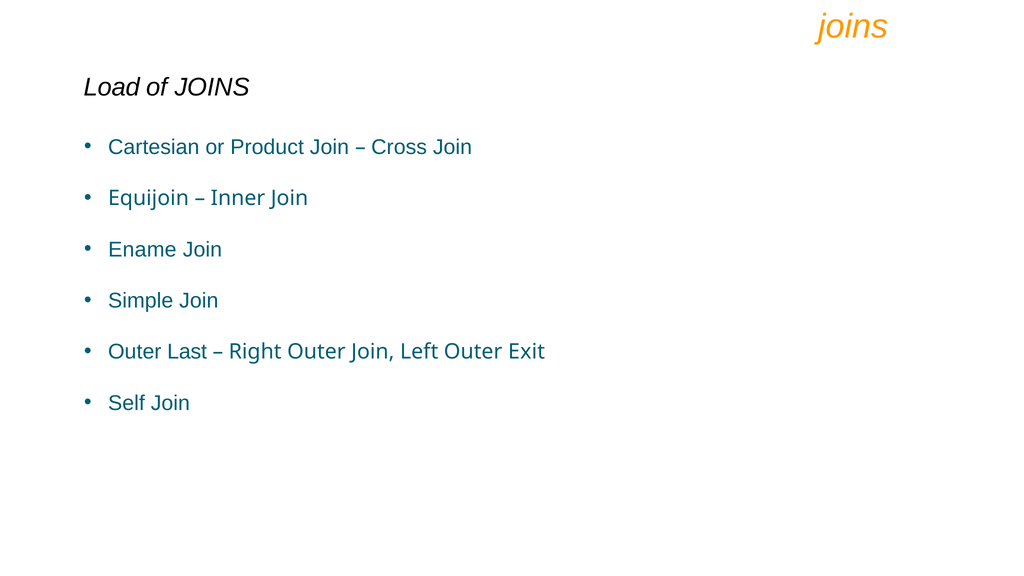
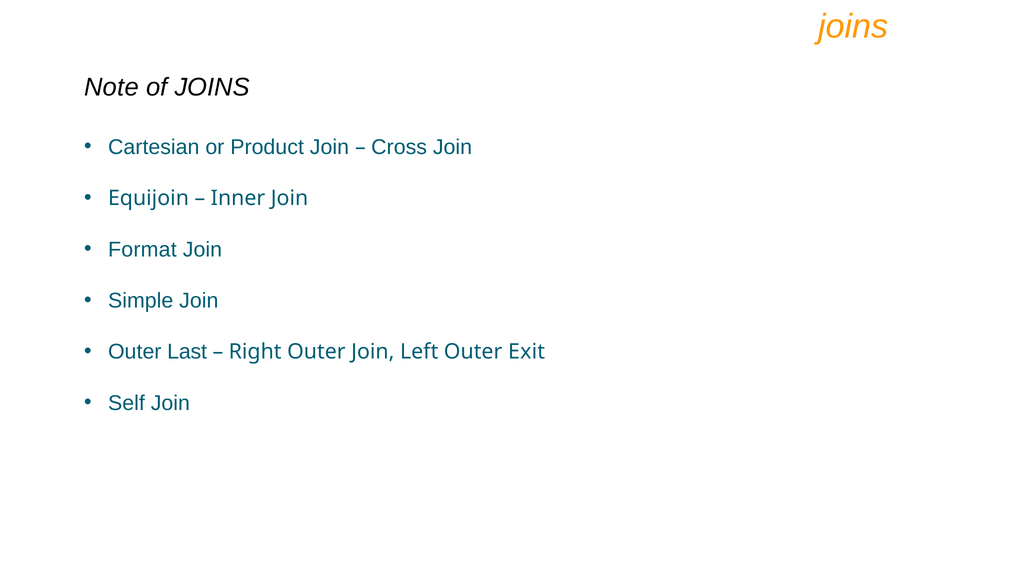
Load: Load -> Note
Ename: Ename -> Format
